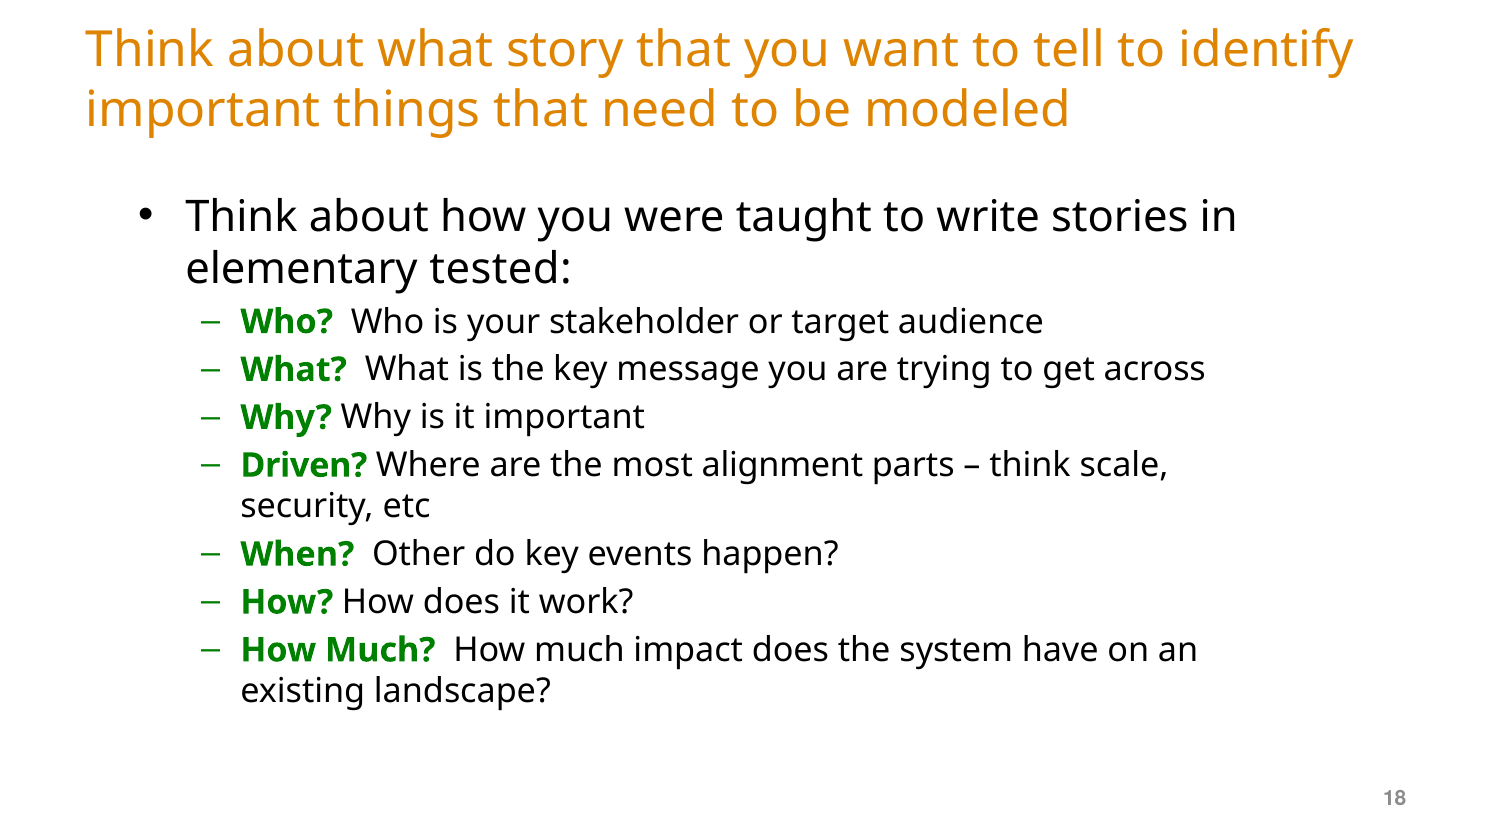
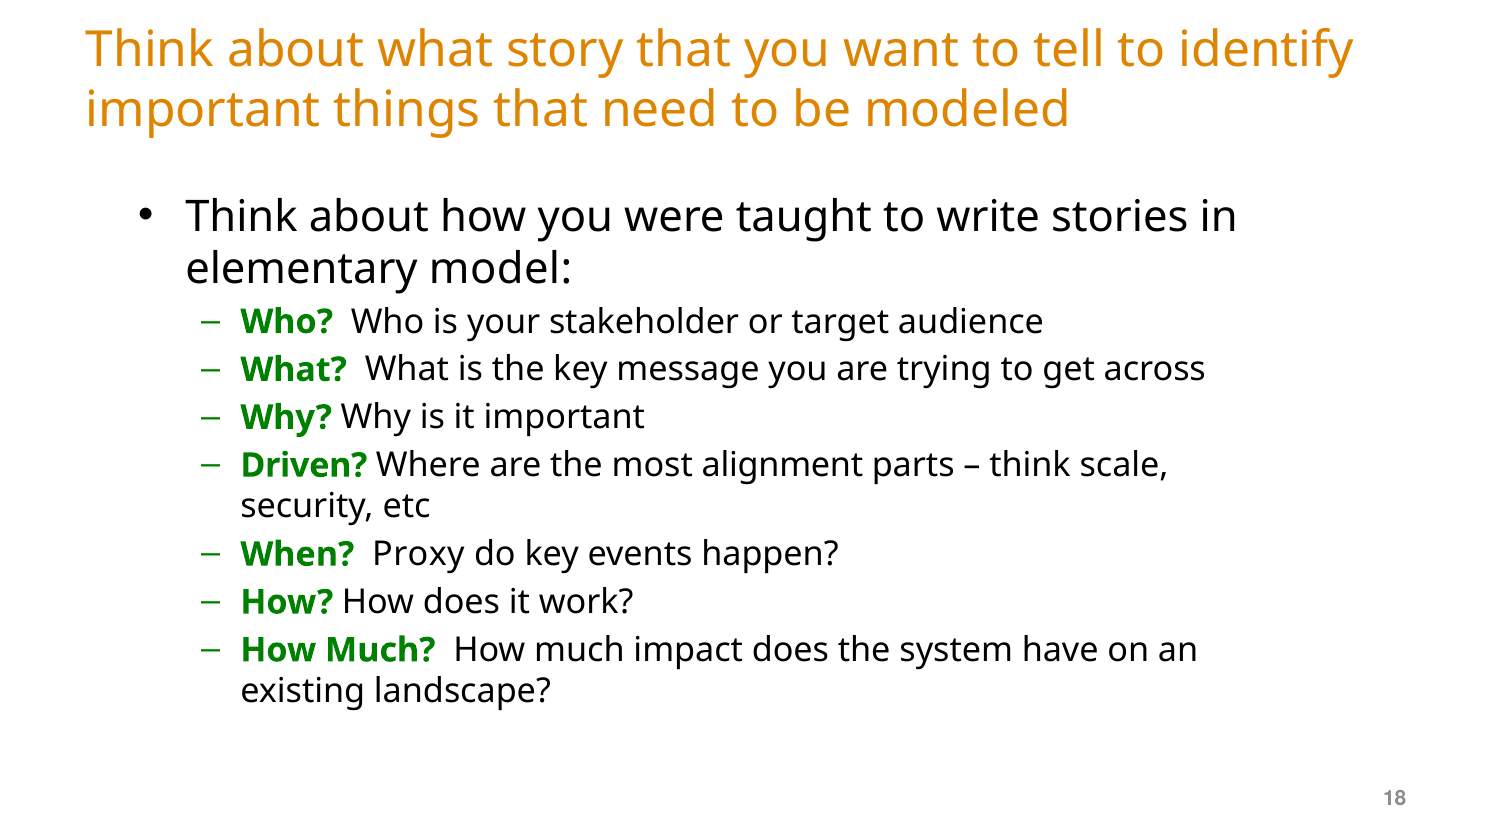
tested: tested -> model
Other: Other -> Proxy
